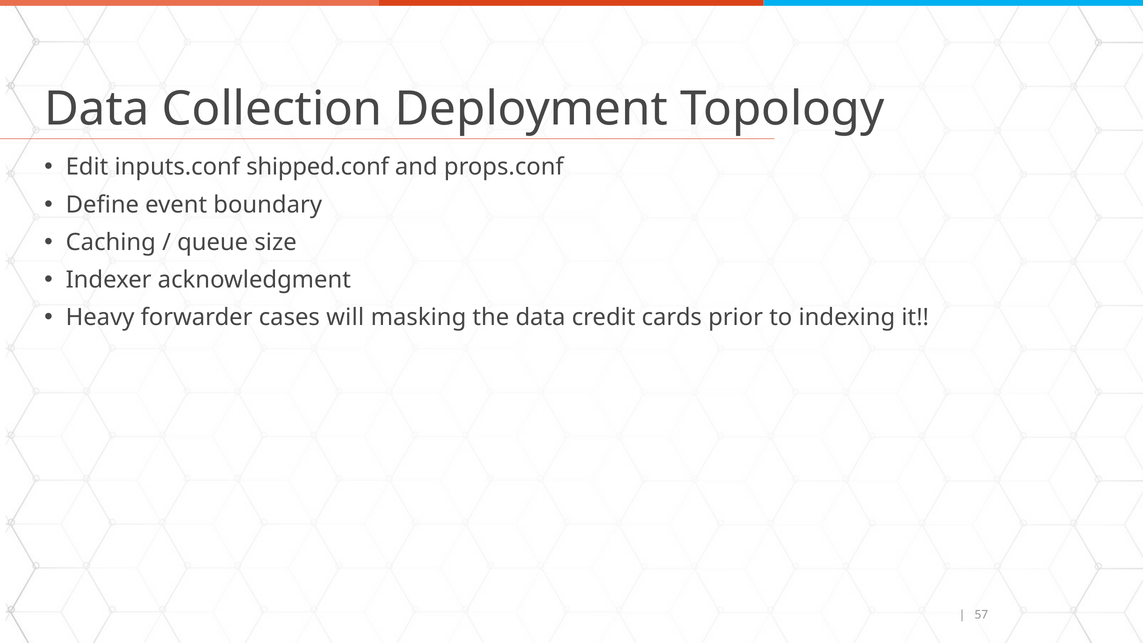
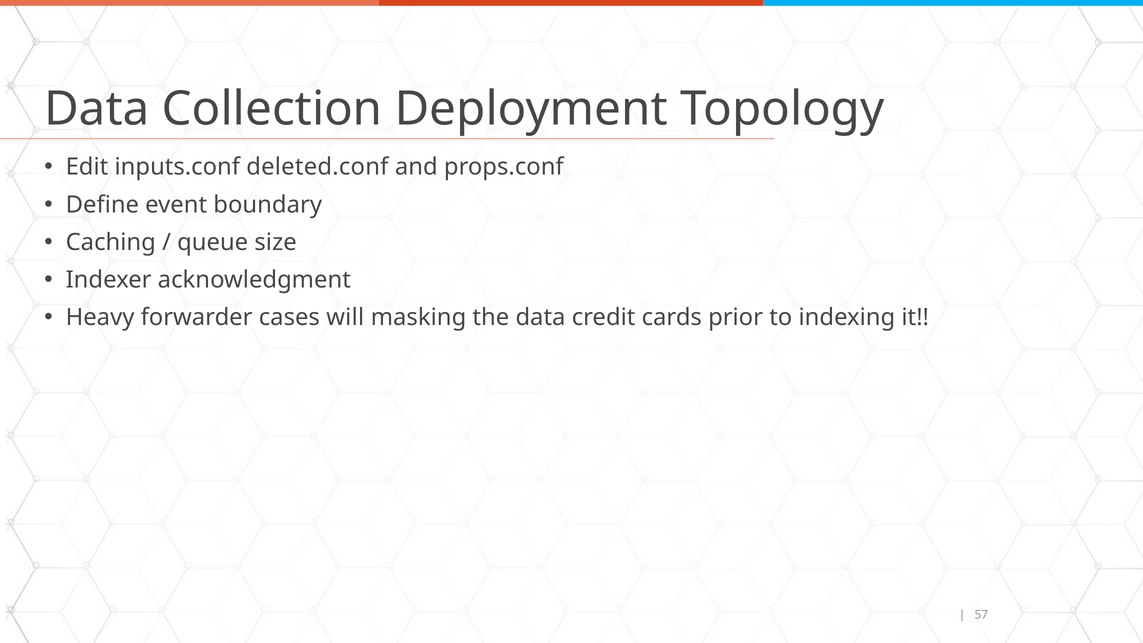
shipped.conf: shipped.conf -> deleted.conf
